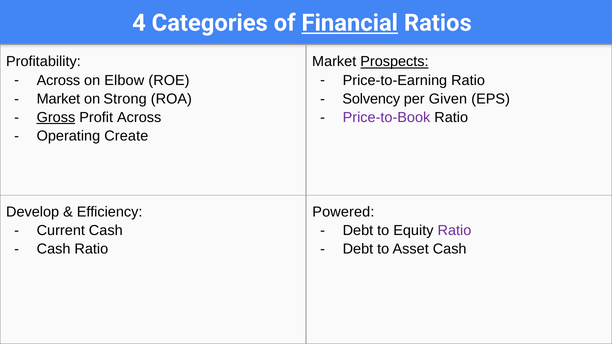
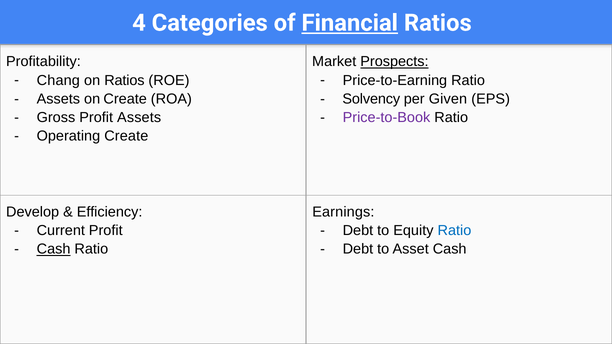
Across at (58, 80): Across -> Chang
on Elbow: Elbow -> Ratios
Market at (58, 99): Market -> Assets
on Strong: Strong -> Create
Gross underline: present -> none
Profit Across: Across -> Assets
Powered: Powered -> Earnings
Current Cash: Cash -> Profit
Ratio at (454, 231) colour: purple -> blue
Cash at (54, 249) underline: none -> present
